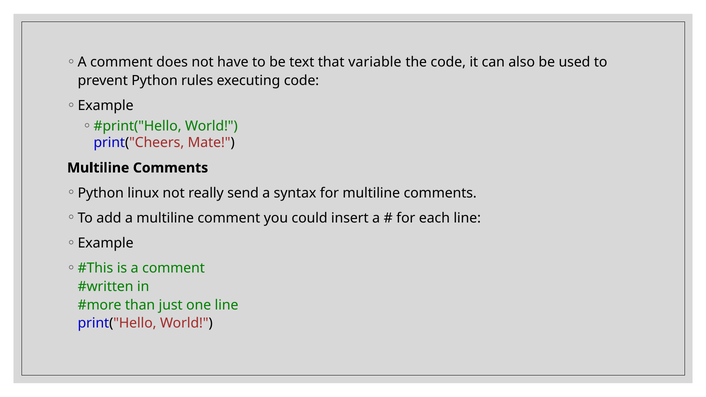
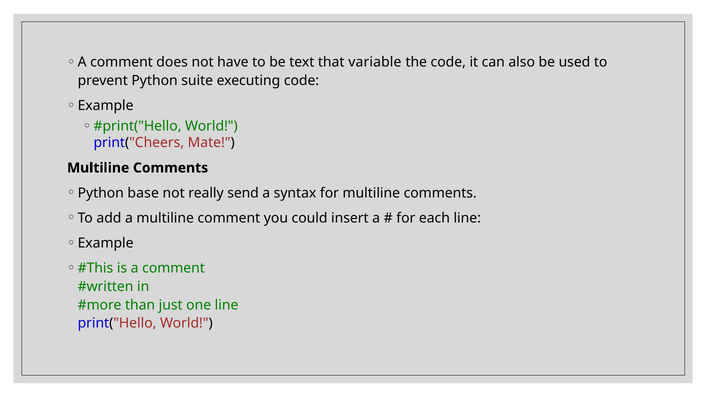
rules: rules -> suite
linux: linux -> base
